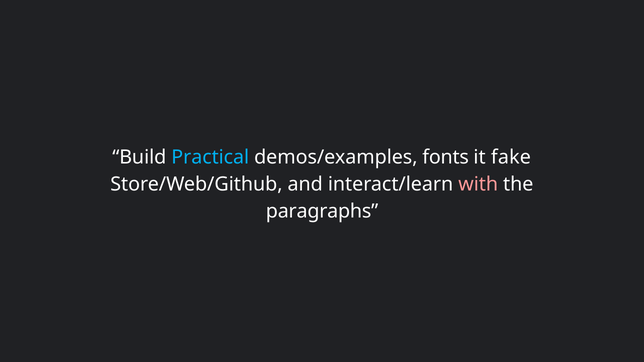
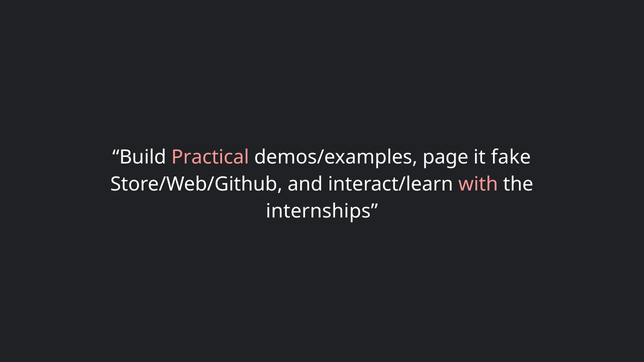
Practical colour: light blue -> pink
fonts: fonts -> page
paragraphs: paragraphs -> internships
